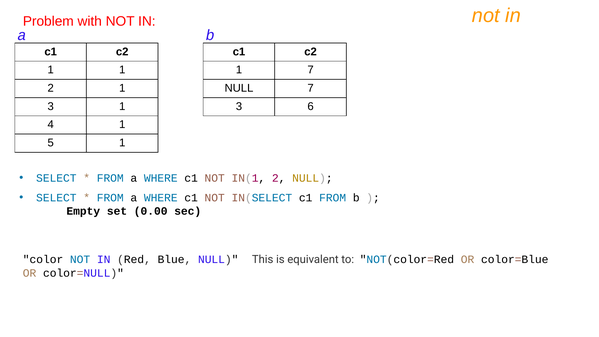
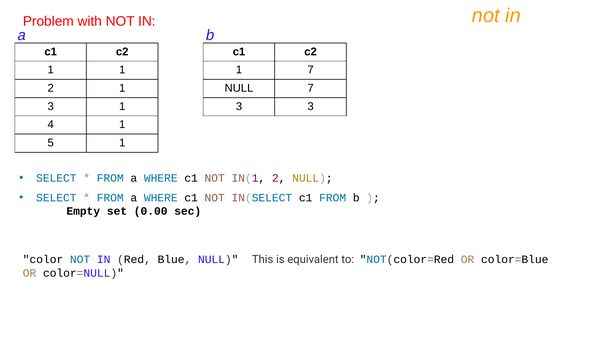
3 6: 6 -> 3
